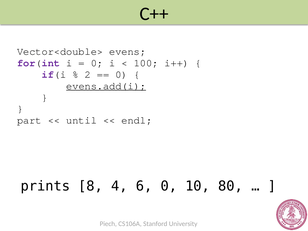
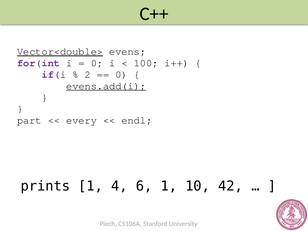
Vector<double> underline: none -> present
until: until -> every
prints 8: 8 -> 1
6 0: 0 -> 1
80: 80 -> 42
